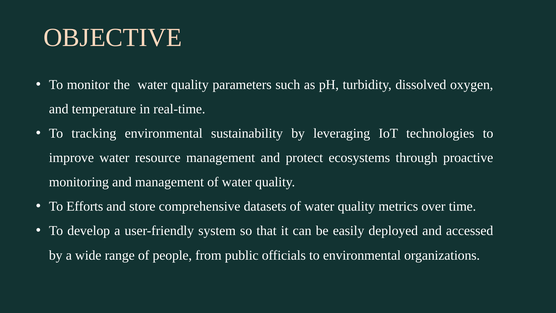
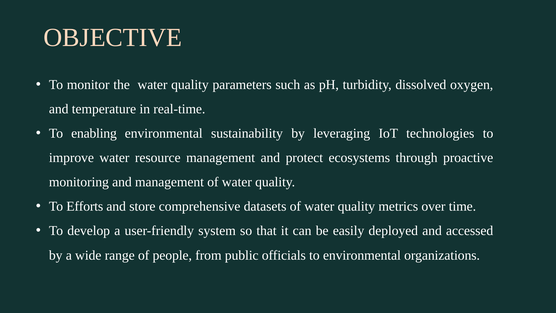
tracking: tracking -> enabling
